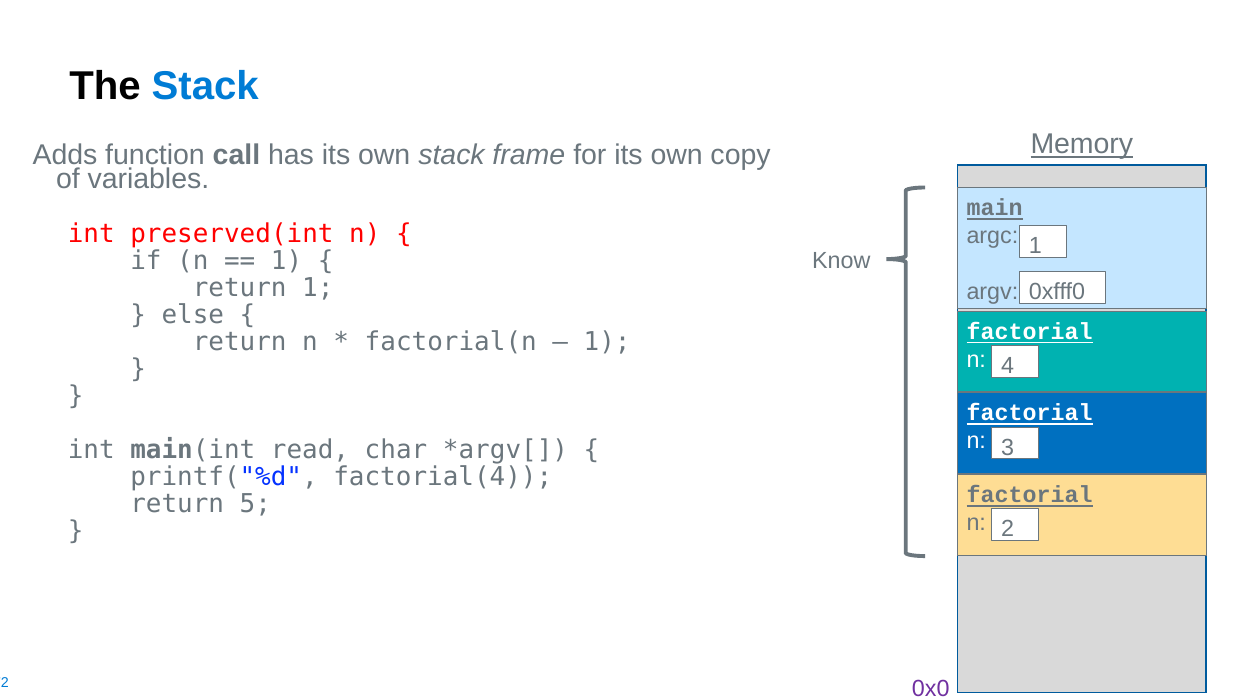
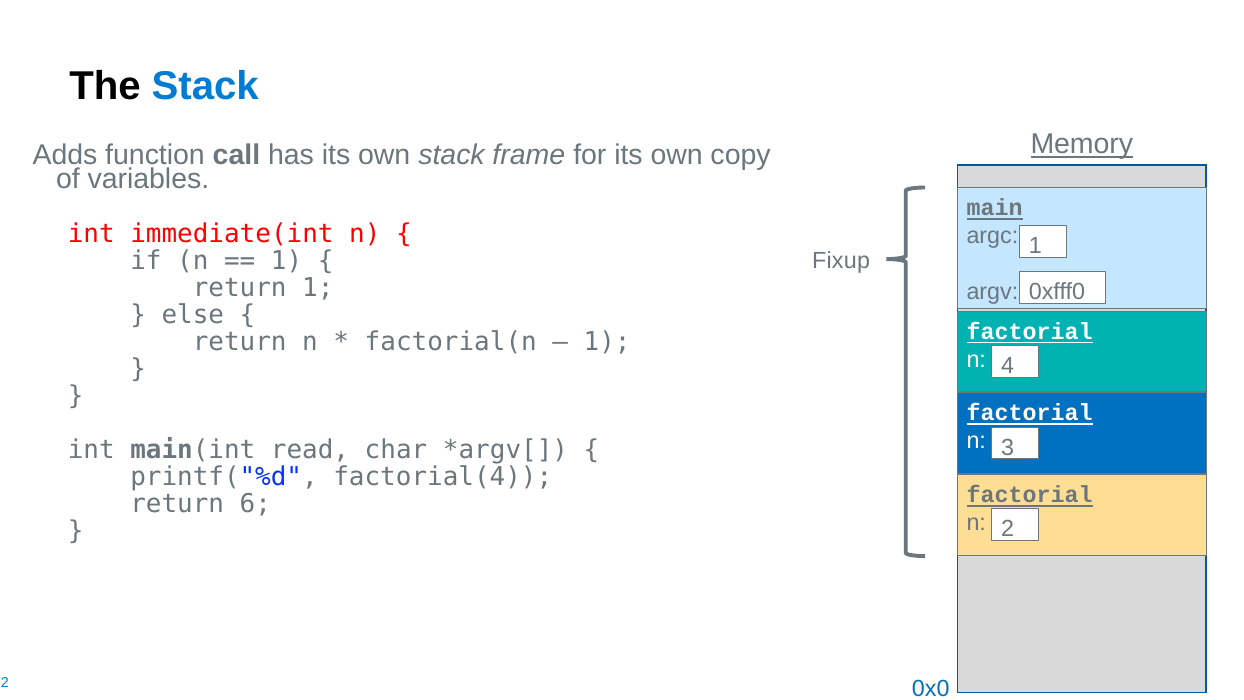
preserved(int: preserved(int -> immediate(int
Know: Know -> Fixup
5: 5 -> 6
0x0 colour: purple -> blue
